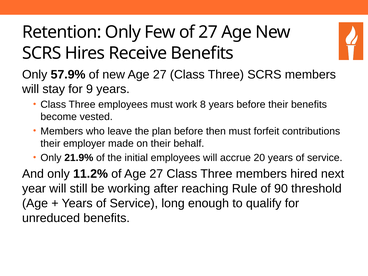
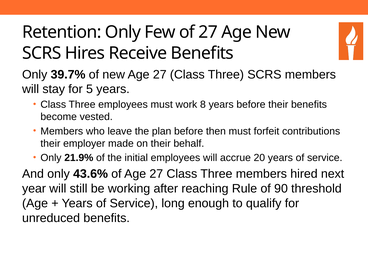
57.9%: 57.9% -> 39.7%
9: 9 -> 5
11.2%: 11.2% -> 43.6%
